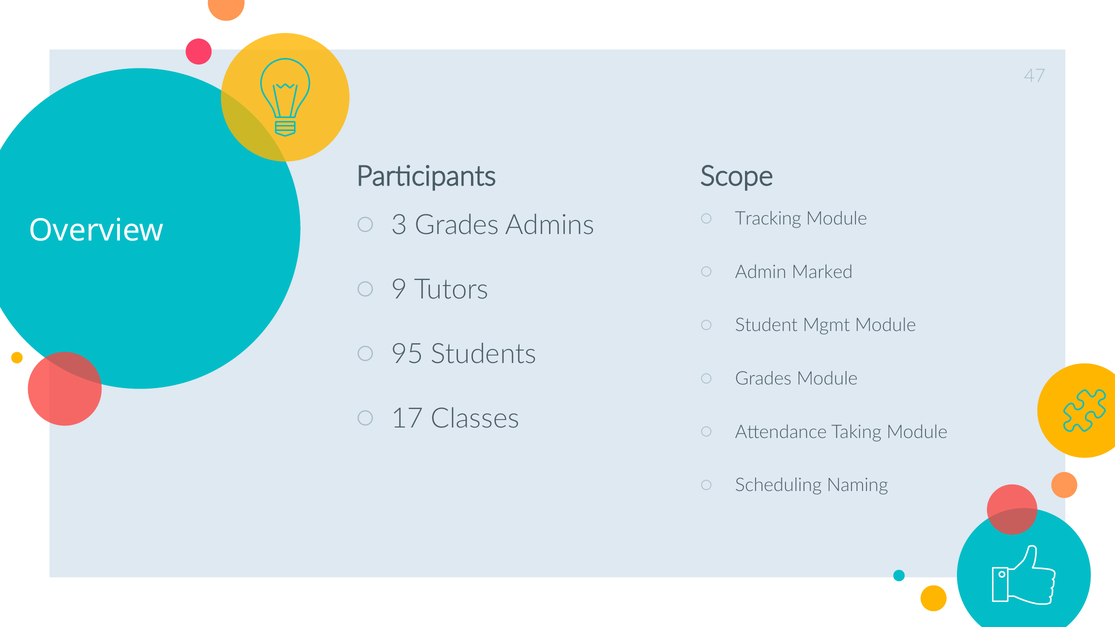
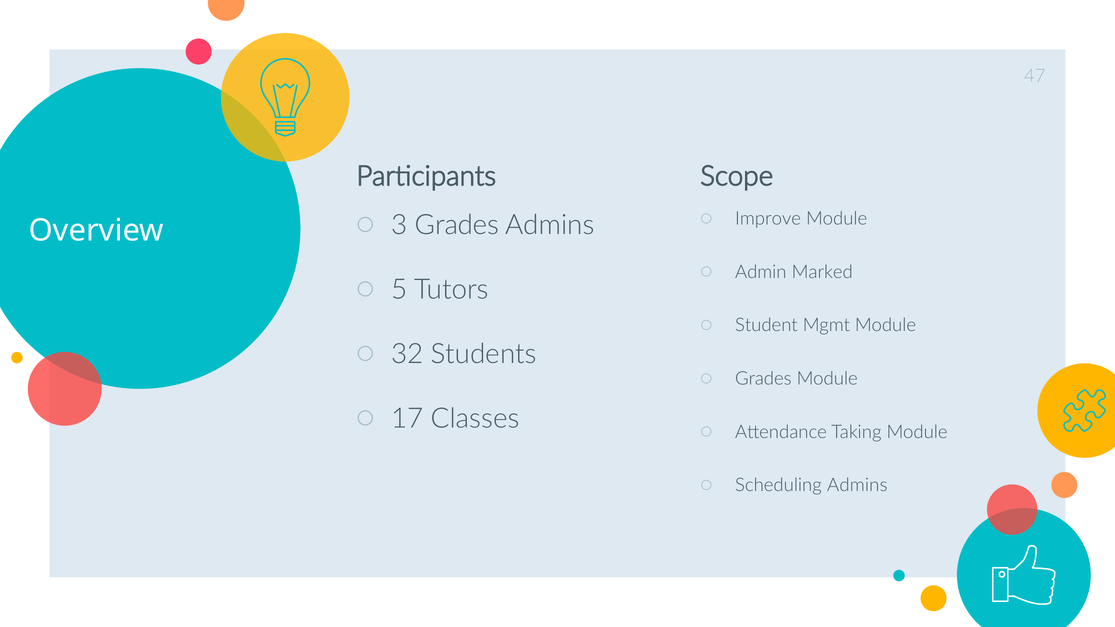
Tracking: Tracking -> Improve
9: 9 -> 5
95: 95 -> 32
Scheduling Naming: Naming -> Admins
